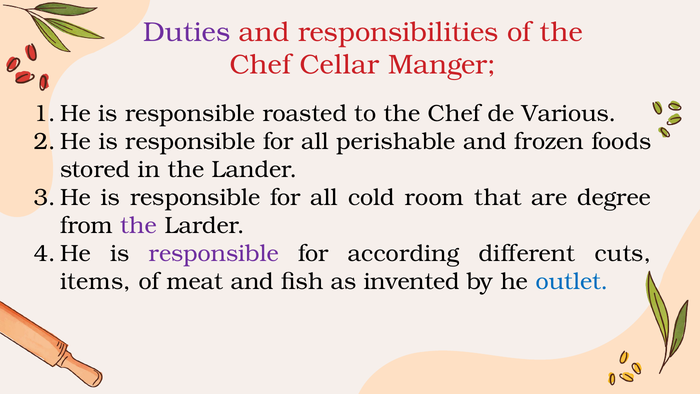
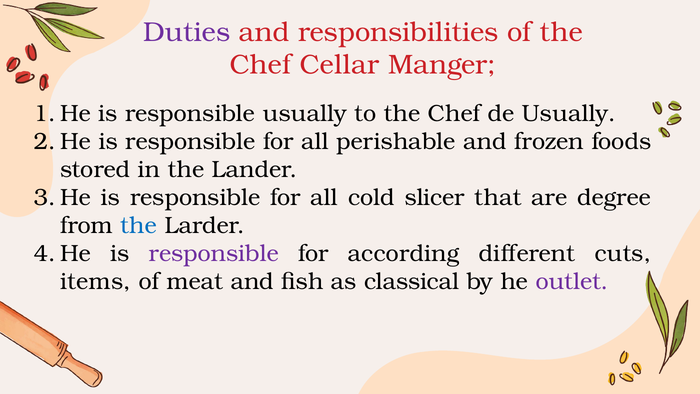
responsible roasted: roasted -> usually
de Various: Various -> Usually
room: room -> slicer
the at (139, 225) colour: purple -> blue
invented: invented -> classical
outlet colour: blue -> purple
